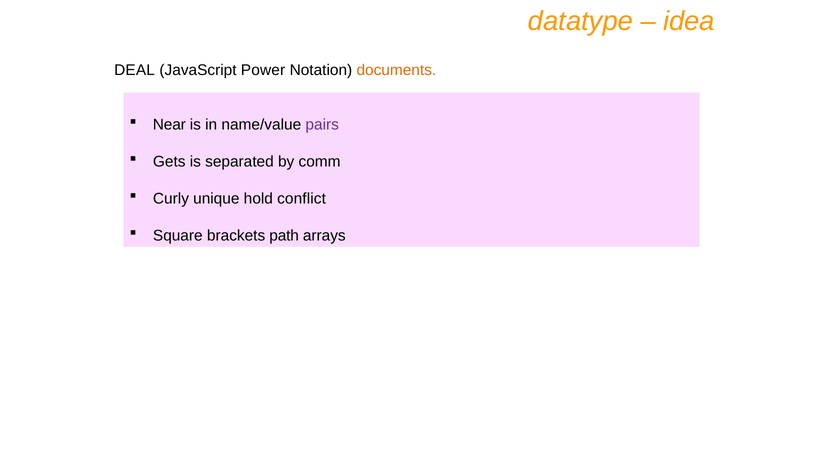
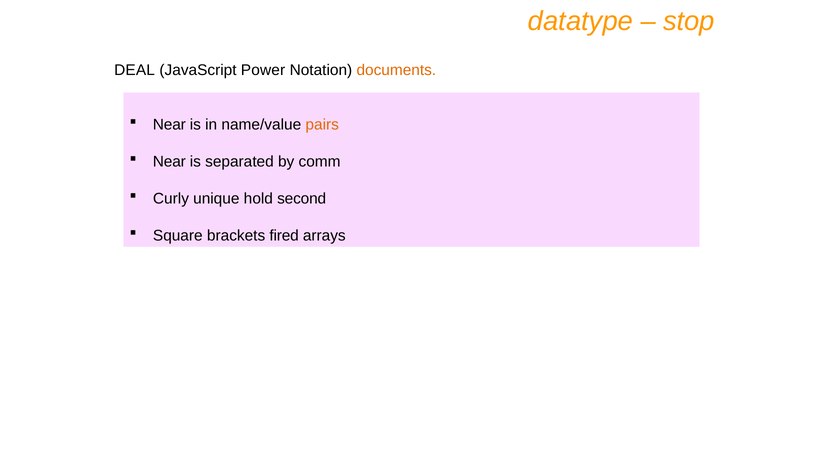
idea: idea -> stop
pairs colour: purple -> orange
Gets at (169, 161): Gets -> Near
conflict: conflict -> second
path: path -> fired
